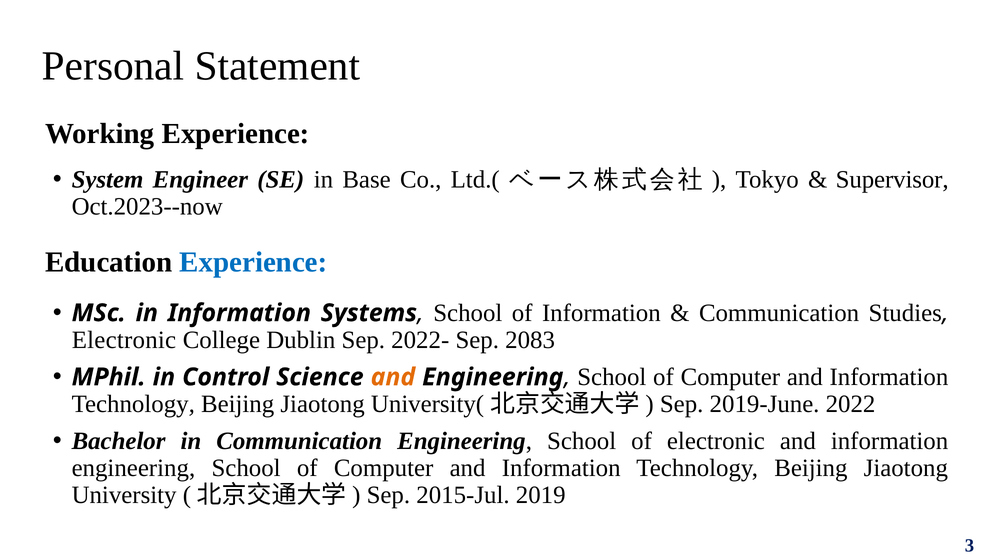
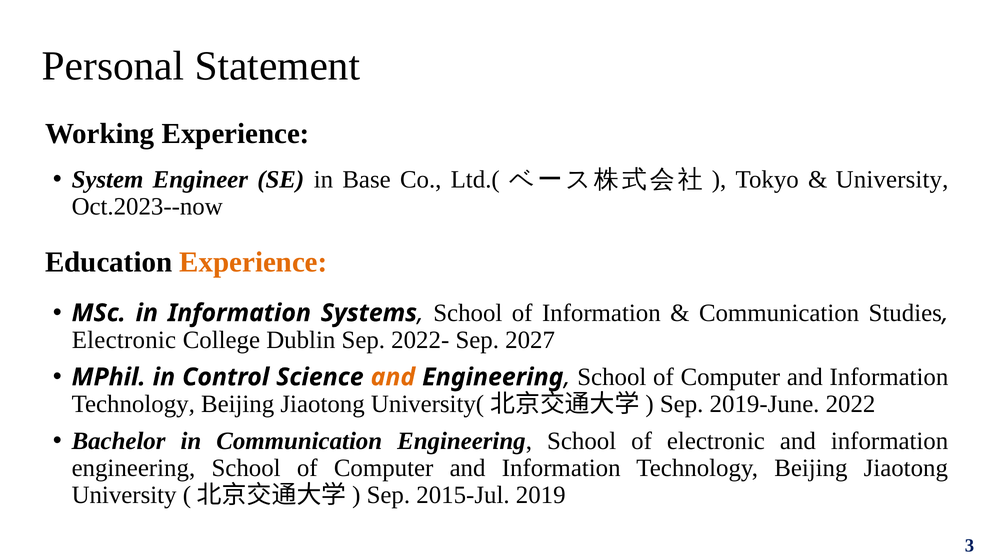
Supervisor at (892, 179): Supervisor -> University
Experience at (253, 262) colour: blue -> orange
2083: 2083 -> 2027
